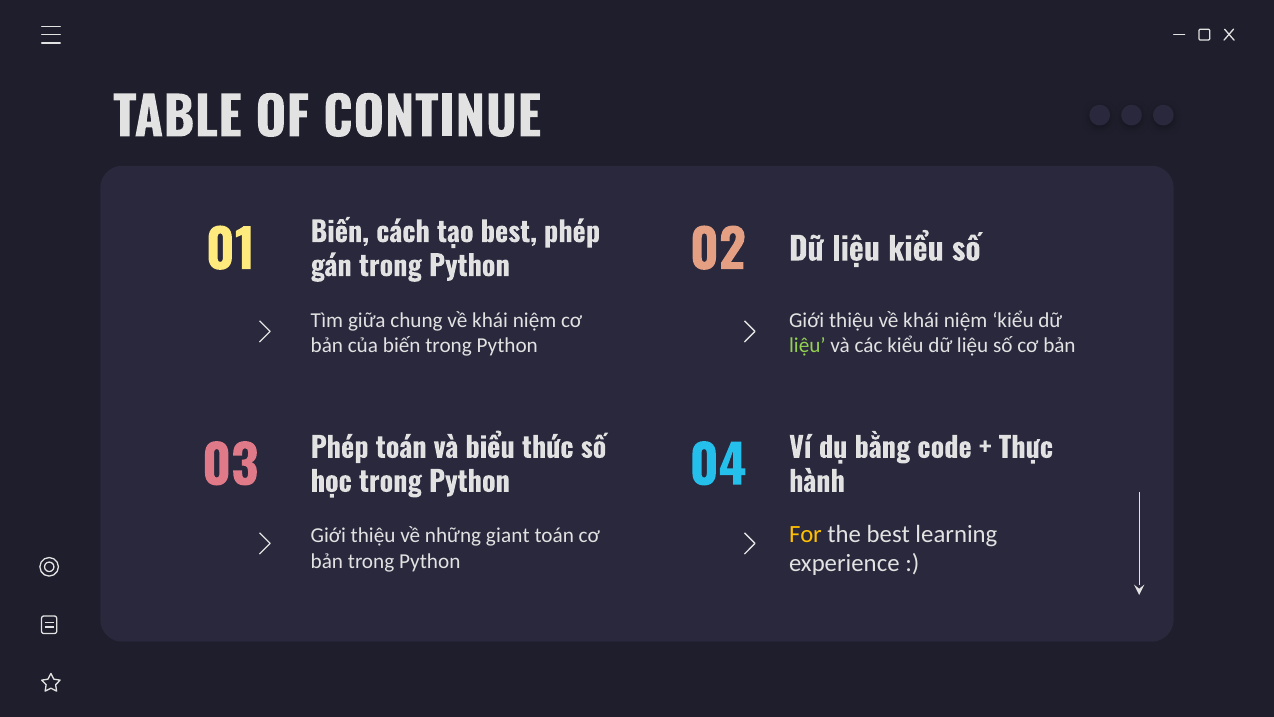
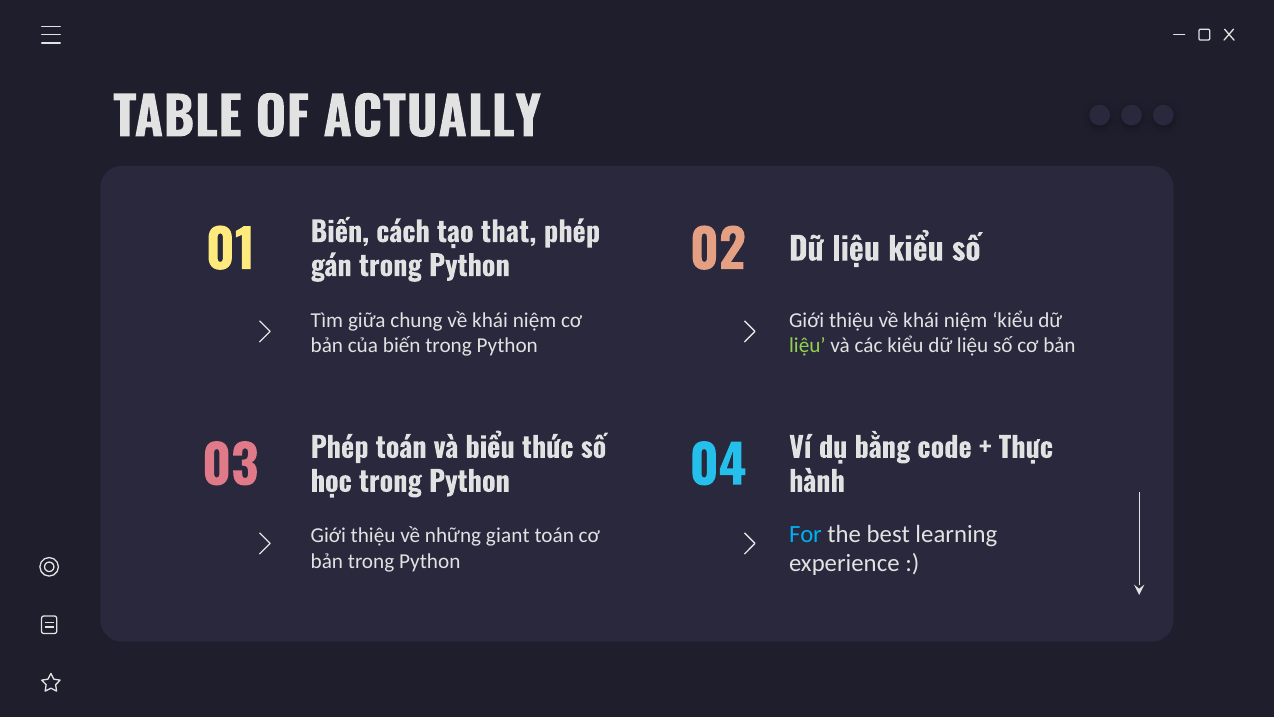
CONTINUE: CONTINUE -> ACTUALLY
tạo best: best -> that
For colour: yellow -> light blue
